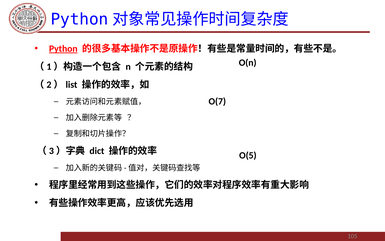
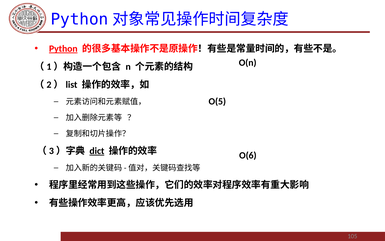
O(7: O(7 -> O(5
dict underline: none -> present
O(5: O(5 -> O(6
